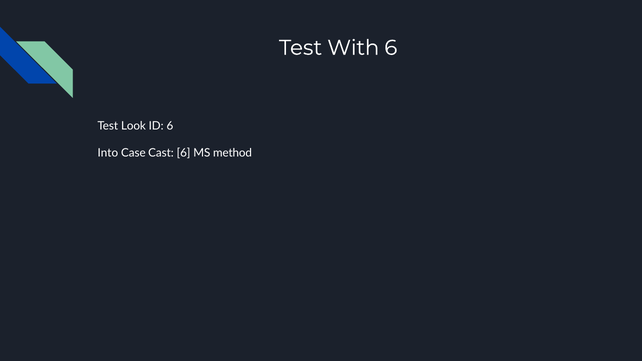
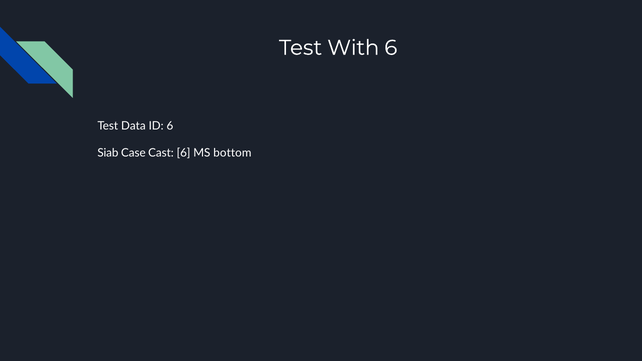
Look: Look -> Data
Into: Into -> Siab
method: method -> bottom
